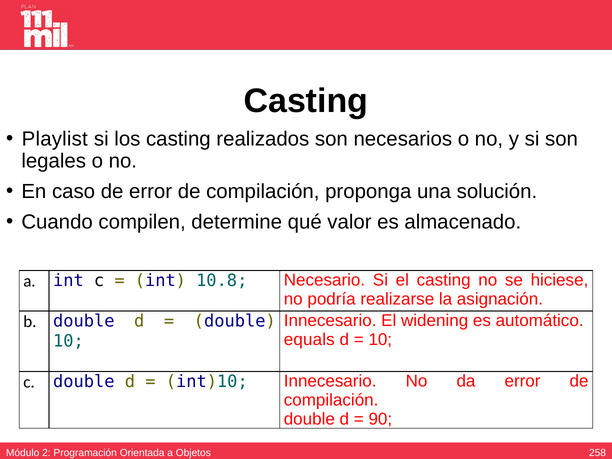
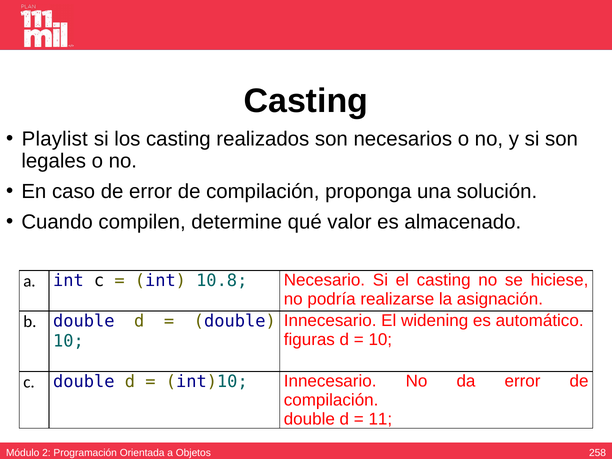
equals: equals -> figuras
90: 90 -> 11
